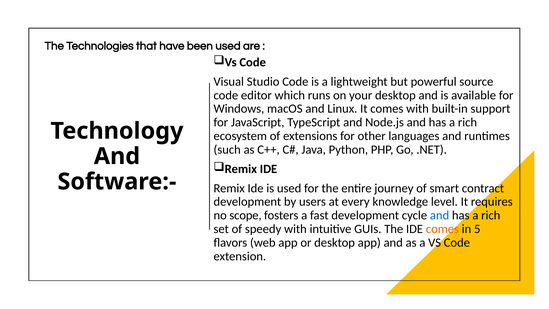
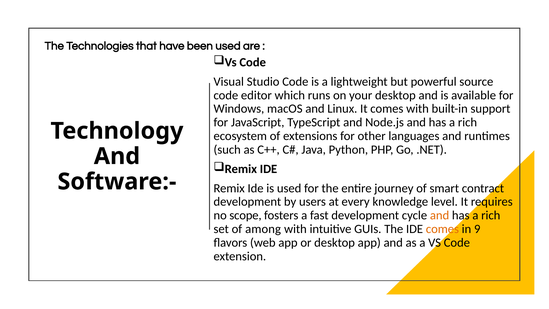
and at (440, 215) colour: blue -> orange
speedy: speedy -> among
5: 5 -> 9
